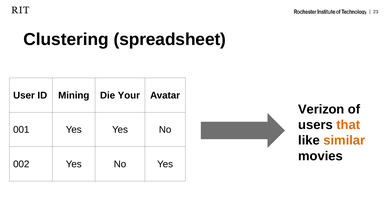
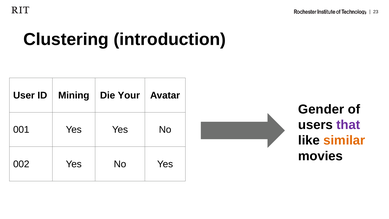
spreadsheet: spreadsheet -> introduction
Verizon: Verizon -> Gender
that colour: orange -> purple
